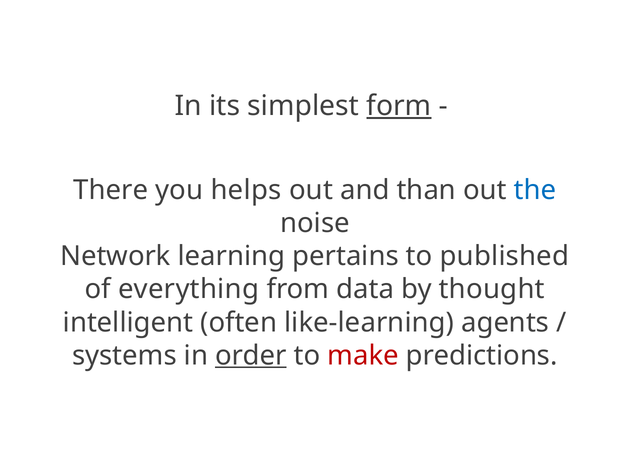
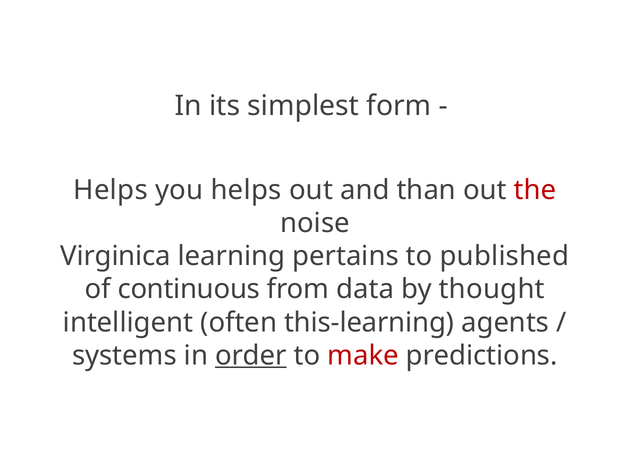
form underline: present -> none
There at (111, 190): There -> Helps
the colour: blue -> red
Network: Network -> Virginica
everything: everything -> continuous
like-learning: like-learning -> this-learning
